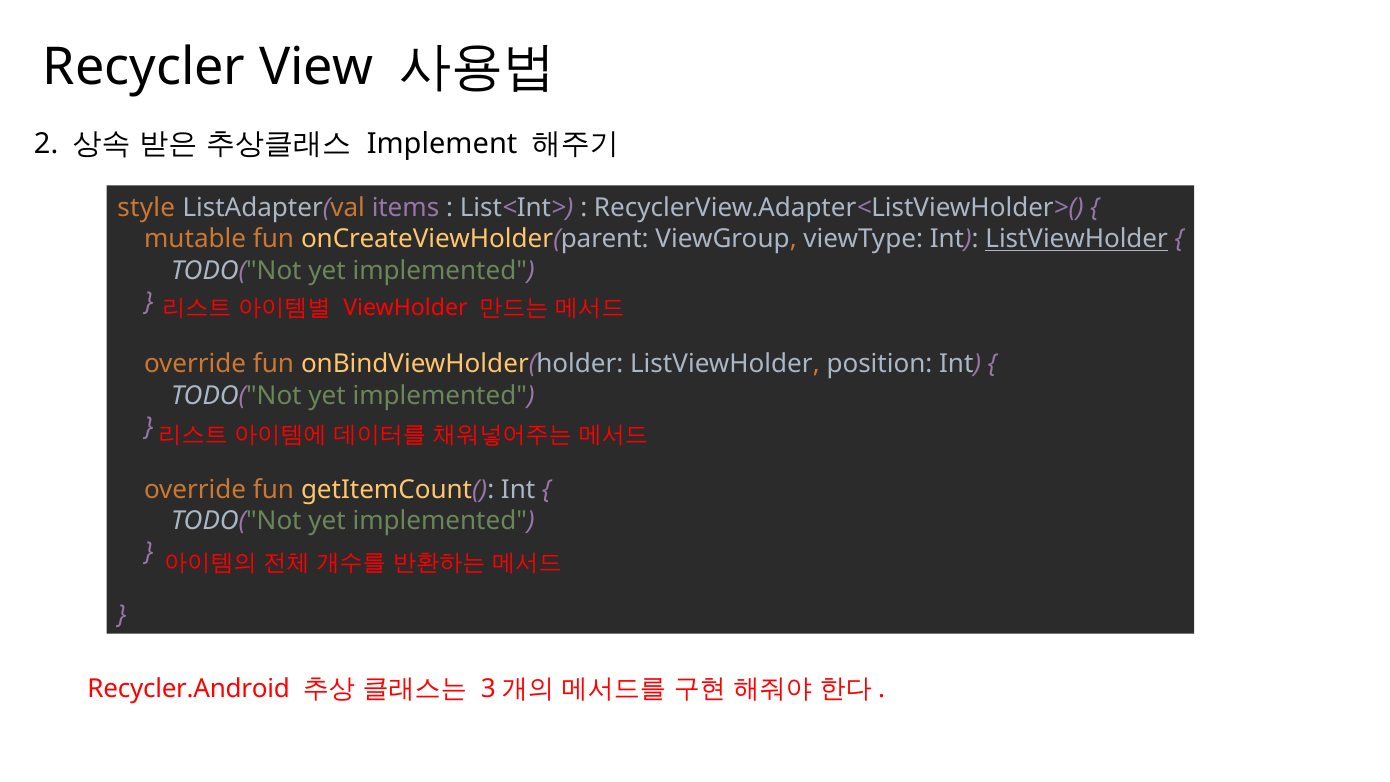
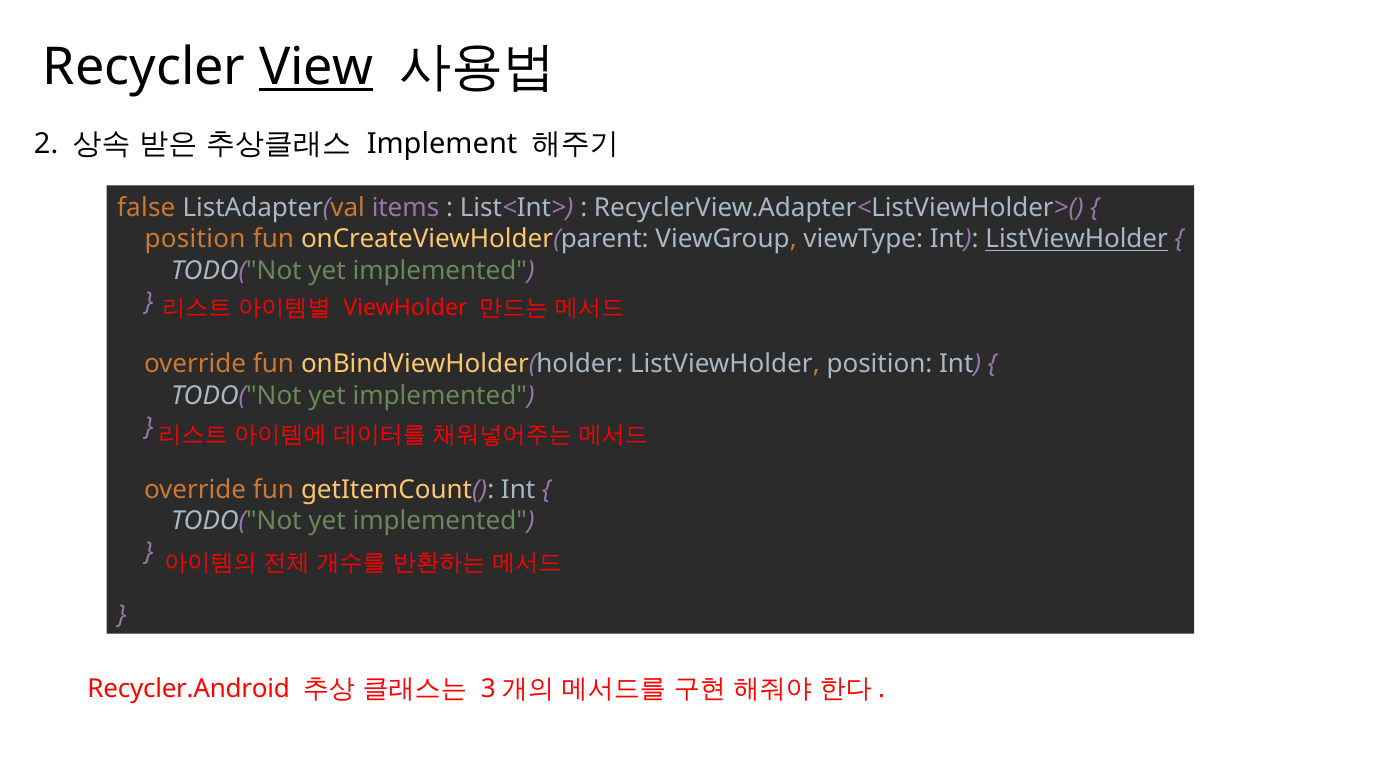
View underline: none -> present
style: style -> false
mutable at (195, 239): mutable -> position
